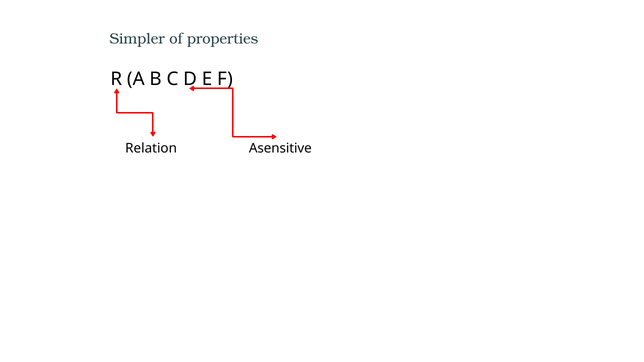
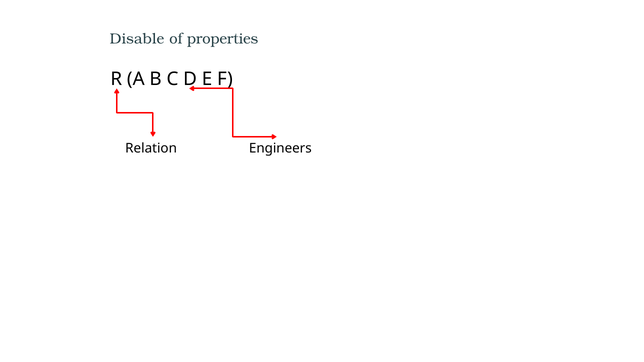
Simpler: Simpler -> Disable
Asensitive: Asensitive -> Engineers
